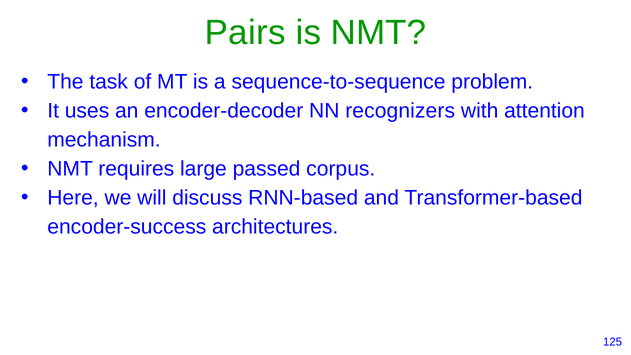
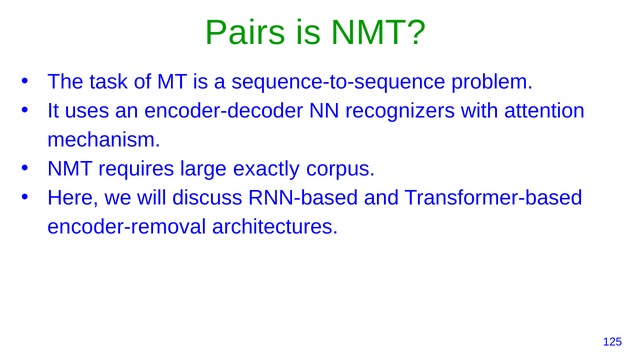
passed: passed -> exactly
encoder-success: encoder-success -> encoder-removal
